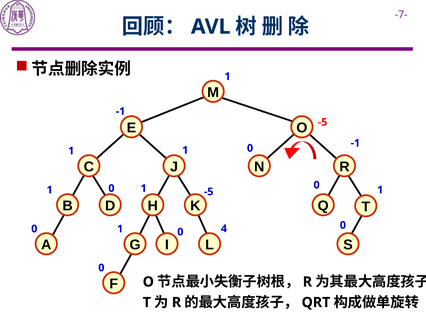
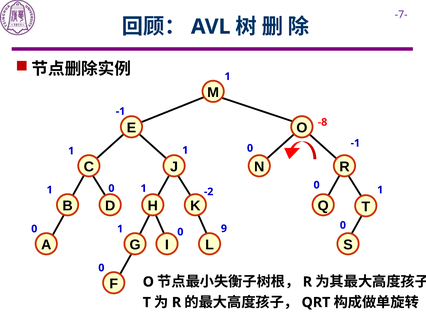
-5 at (323, 122): -5 -> -8
1 -5: -5 -> -2
4: 4 -> 9
